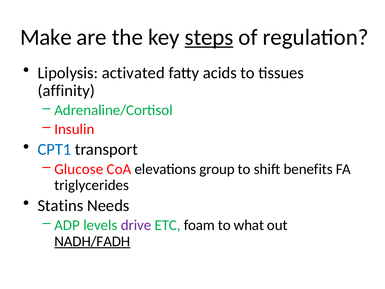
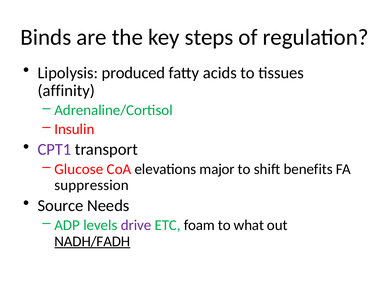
Make: Make -> Binds
steps underline: present -> none
activated: activated -> produced
CPT1 colour: blue -> purple
group: group -> major
triglycerides: triglycerides -> suppression
Statins: Statins -> Source
